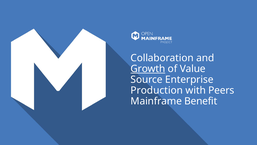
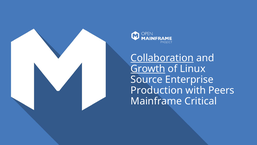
Collaboration underline: none -> present
Value: Value -> Linux
Benefit: Benefit -> Critical
